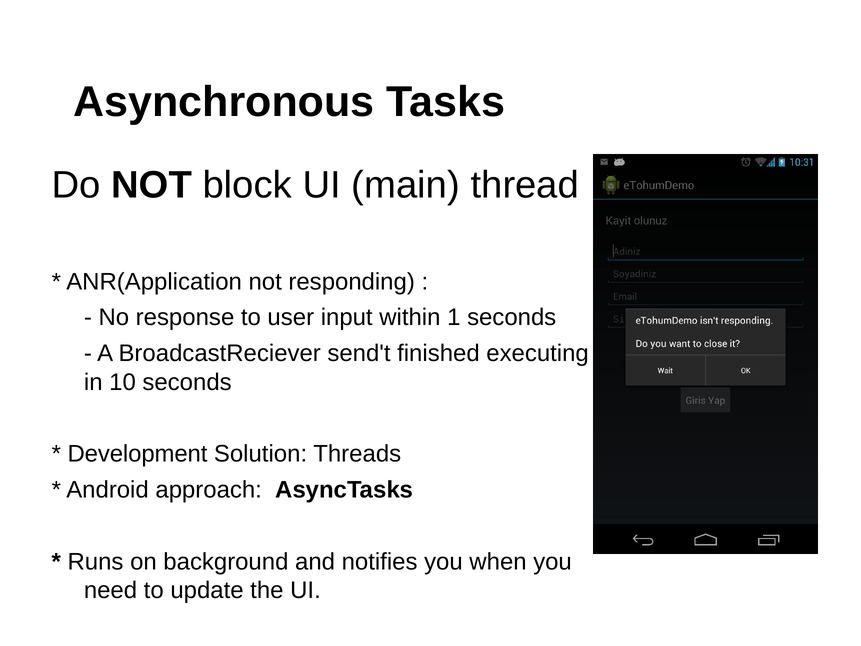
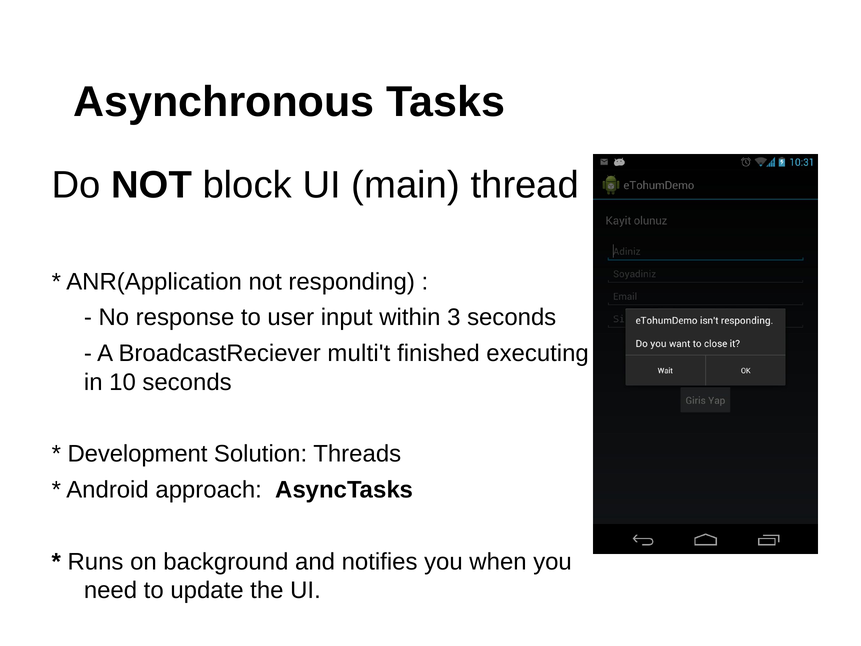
1: 1 -> 3
send't: send't -> multi't
